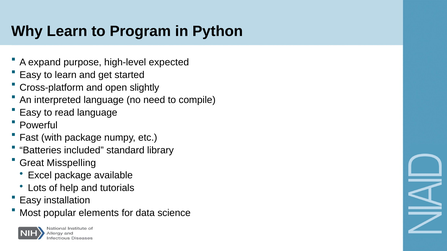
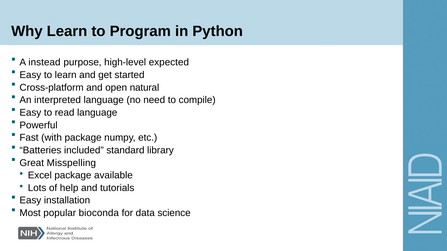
expand: expand -> instead
slightly: slightly -> natural
elements: elements -> bioconda
